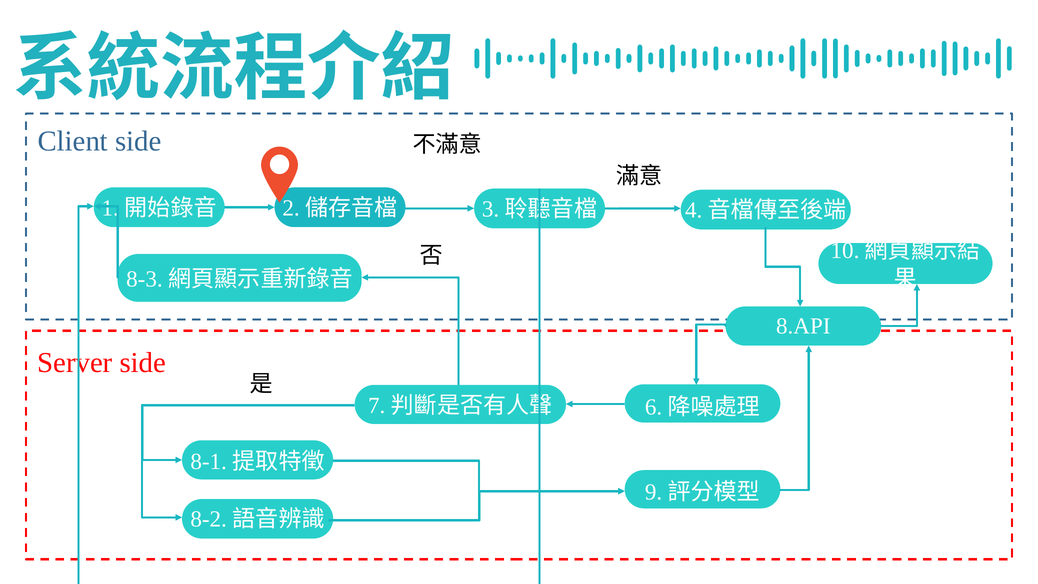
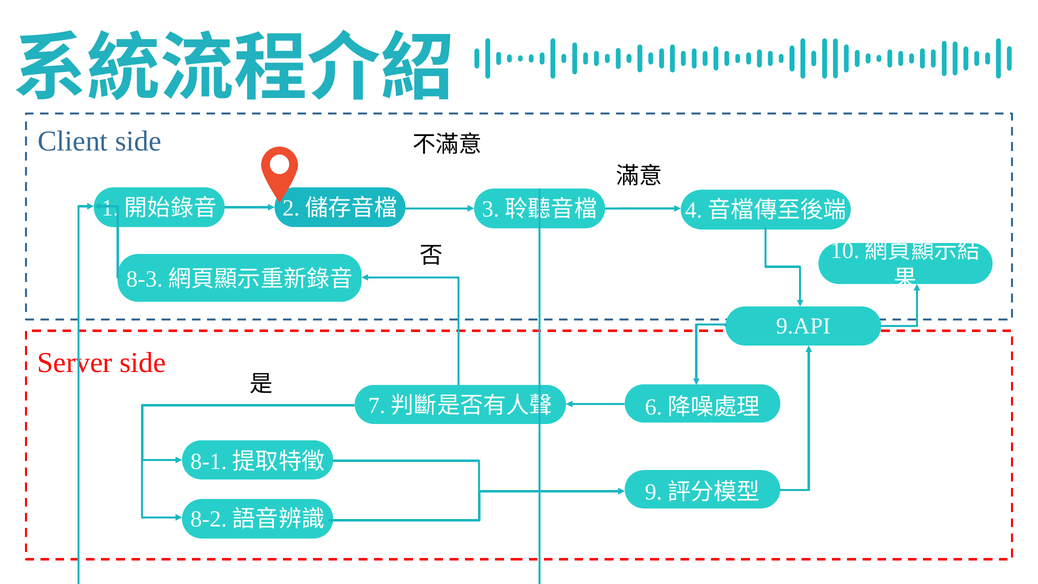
8.API: 8.API -> 9.API
